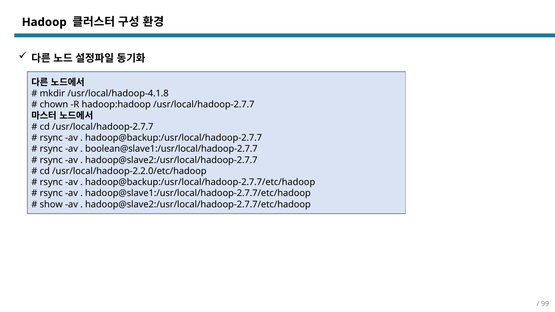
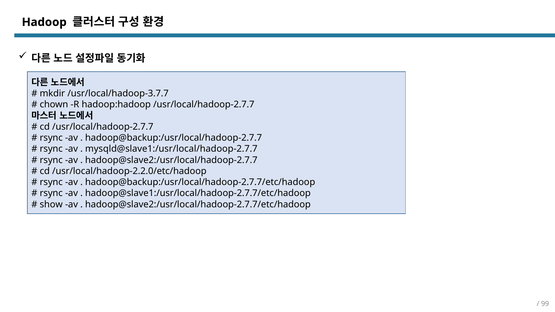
/usr/local/hadoop-4.1.8: /usr/local/hadoop-4.1.8 -> /usr/local/hadoop-3.7.7
boolean@slave1:/usr/local/hadoop-2.7.7: boolean@slave1:/usr/local/hadoop-2.7.7 -> mysqld@slave1:/usr/local/hadoop-2.7.7
